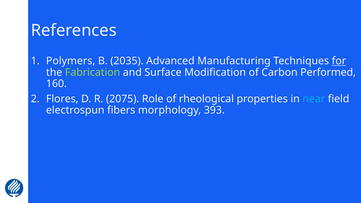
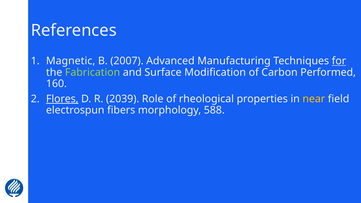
Polymers: Polymers -> Magnetic
2035: 2035 -> 2007
Flores underline: none -> present
2075: 2075 -> 2039
near colour: light blue -> yellow
393: 393 -> 588
